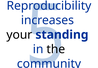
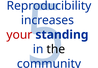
your colour: black -> red
